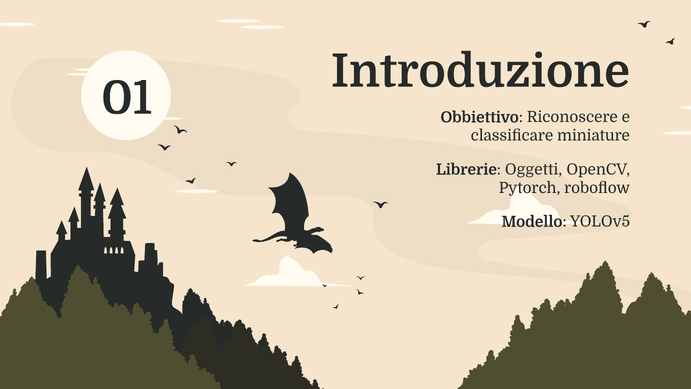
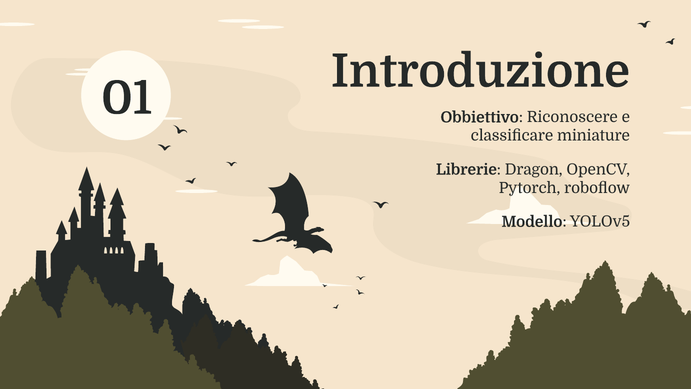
Oggetti: Oggetti -> Dragon
